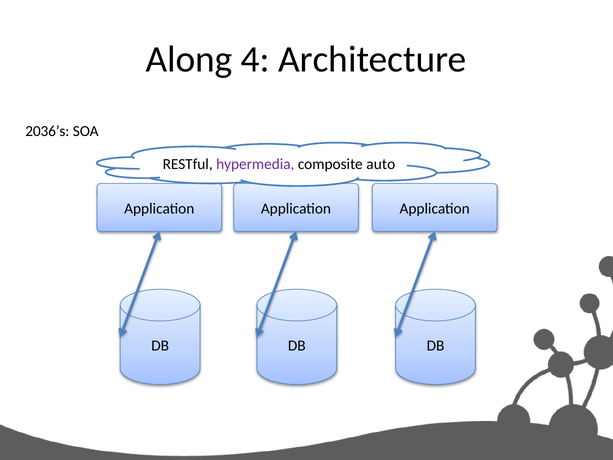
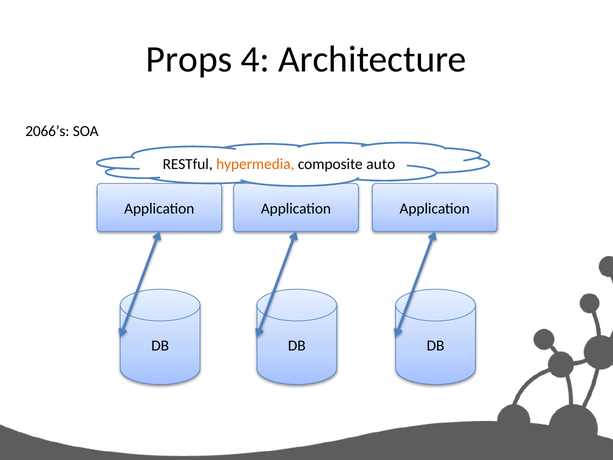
Along: Along -> Props
2036’s: 2036’s -> 2066’s
hypermedia colour: purple -> orange
